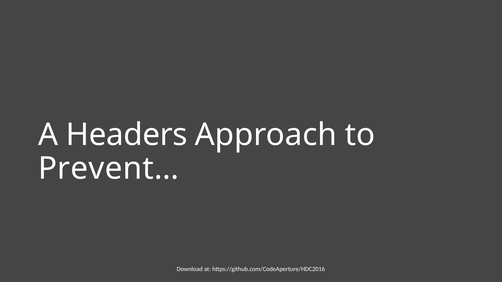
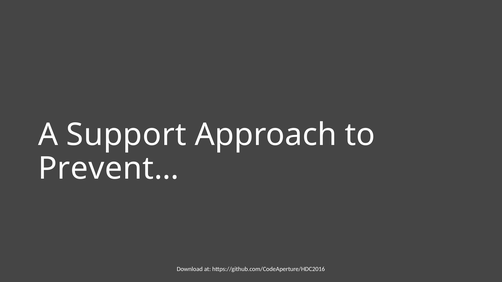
Headers: Headers -> Support
